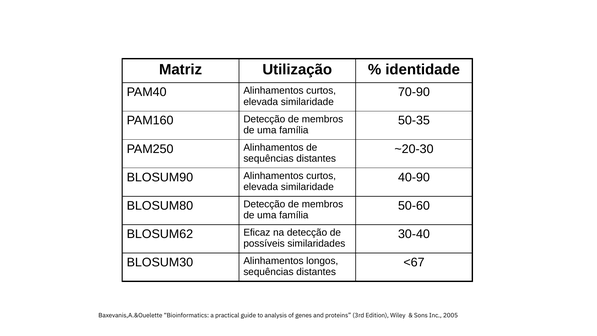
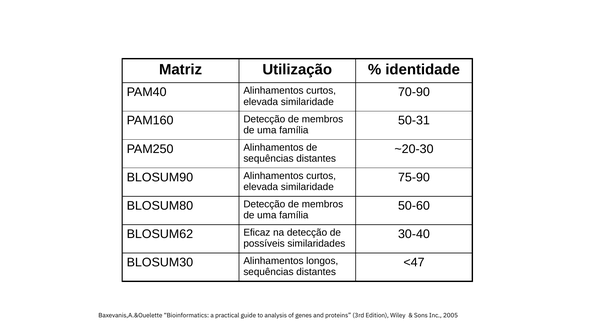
50-35: 50-35 -> 50-31
40-90: 40-90 -> 75-90
<67: <67 -> <47
